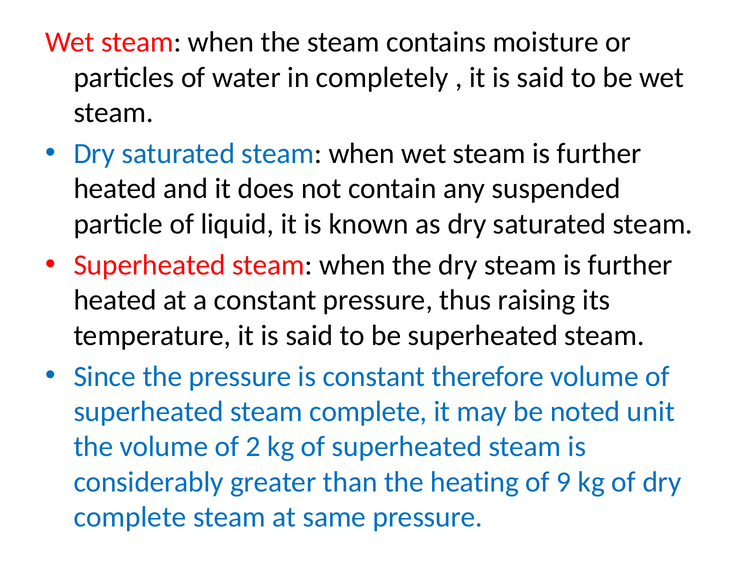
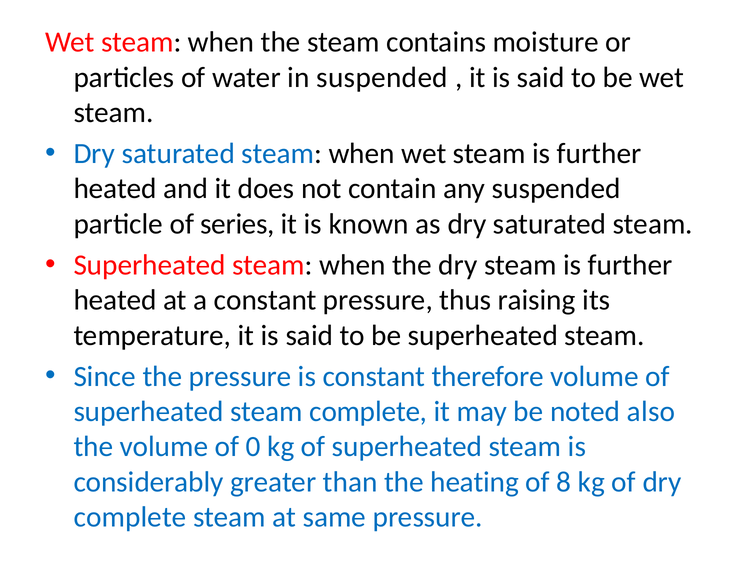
in completely: completely -> suspended
liquid: liquid -> series
unit: unit -> also
2: 2 -> 0
9: 9 -> 8
